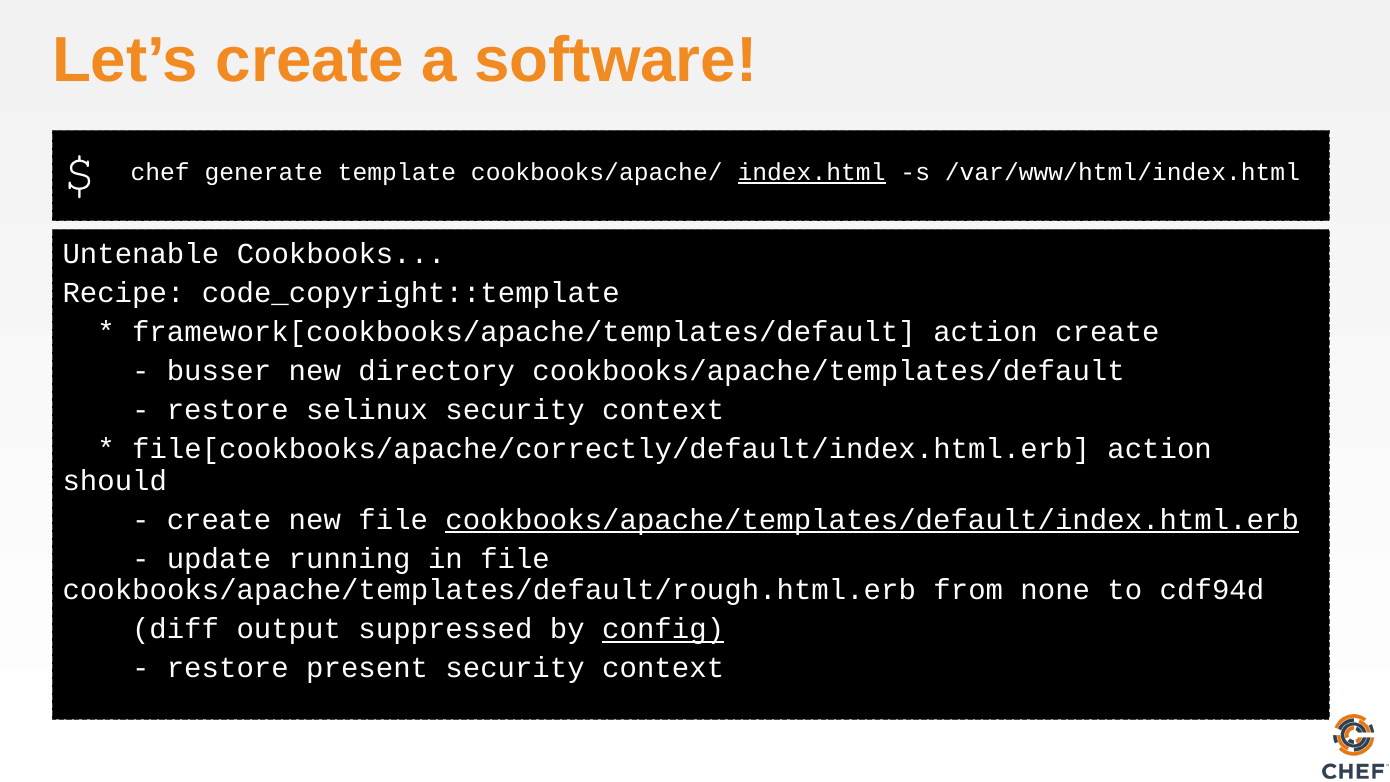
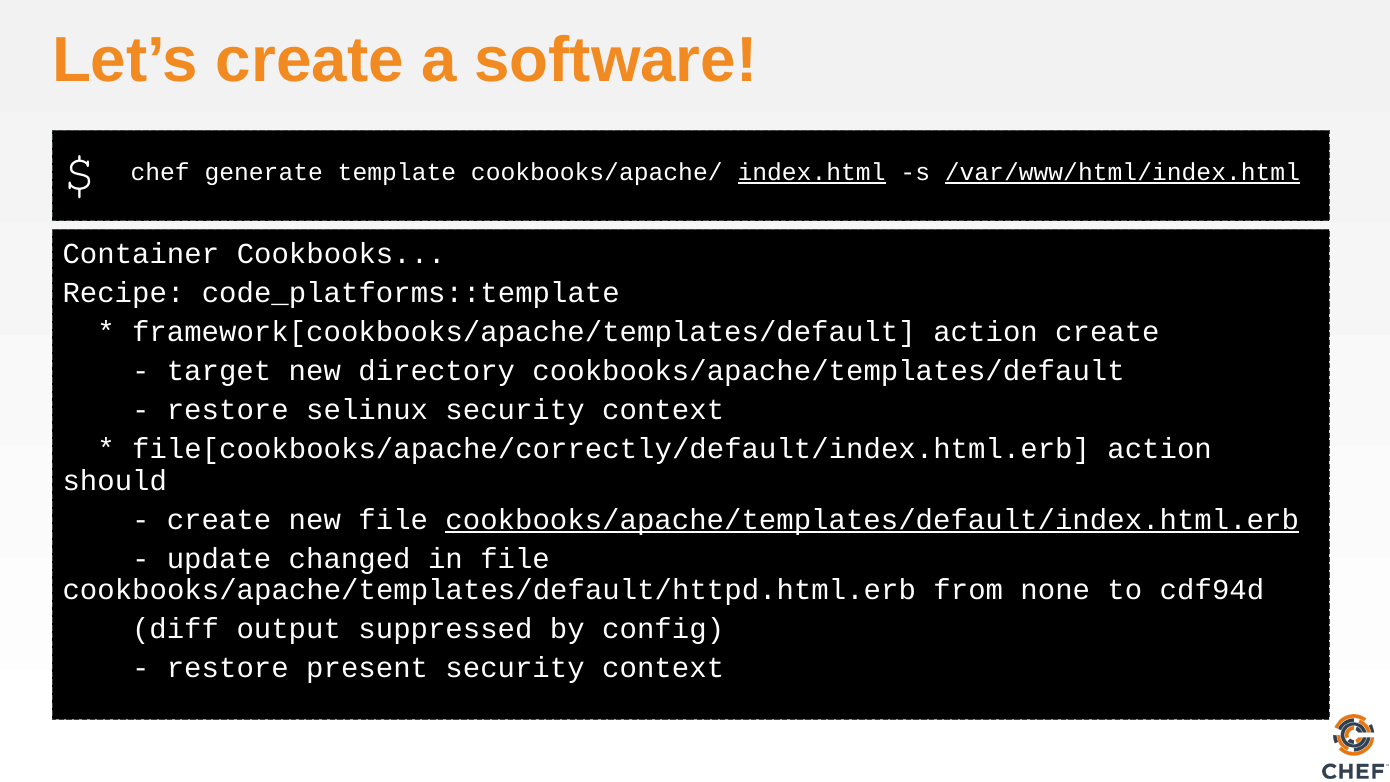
/var/www/html/index.html underline: none -> present
Untenable: Untenable -> Container
code_copyright::template: code_copyright::template -> code_platforms::template
busser: busser -> target
running: running -> changed
cookbooks/apache/templates/default/rough.html.erb: cookbooks/apache/templates/default/rough.html.erb -> cookbooks/apache/templates/default/httpd.html.erb
config underline: present -> none
